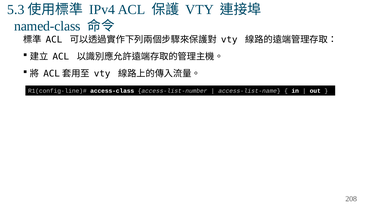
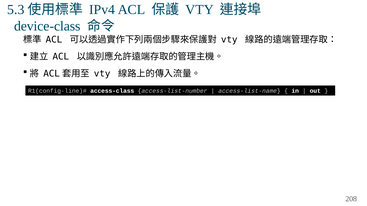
named-class: named-class -> device-class
